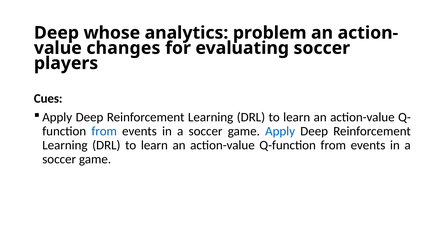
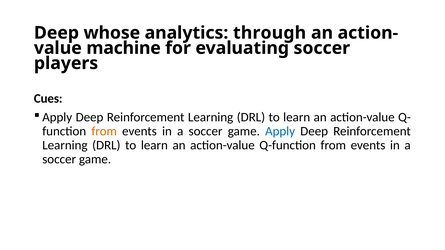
problem: problem -> through
changes: changes -> machine
from at (104, 131) colour: blue -> orange
